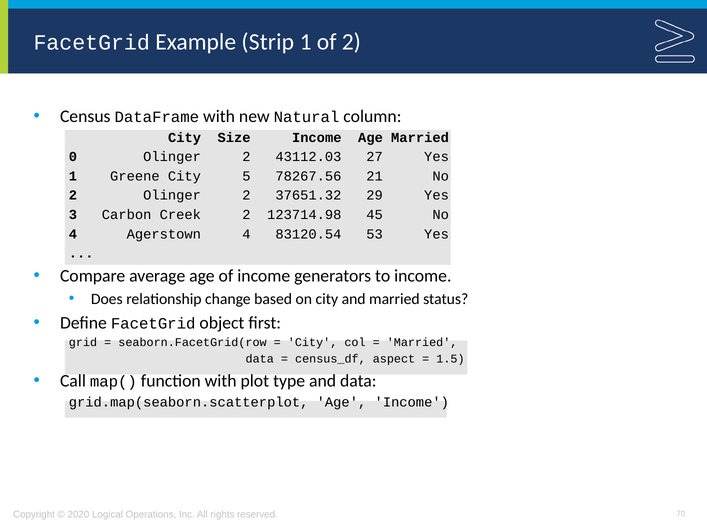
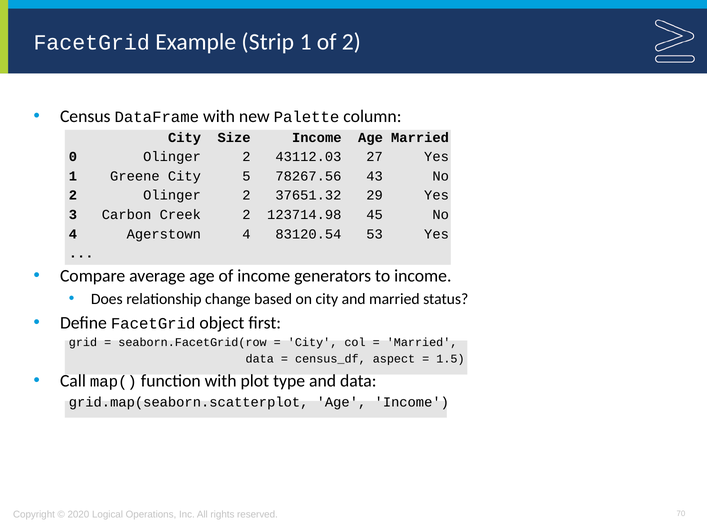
Natural: Natural -> Palette
21: 21 -> 43
